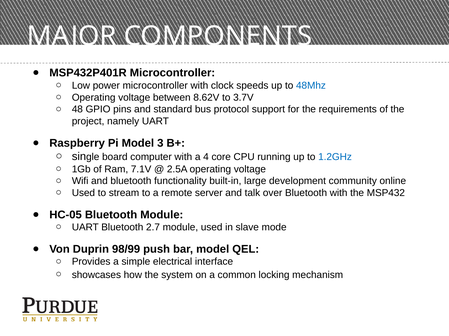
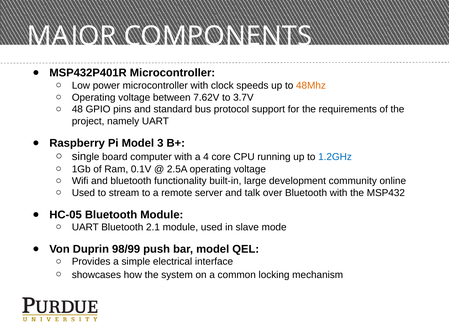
48Mhz colour: blue -> orange
8.62V: 8.62V -> 7.62V
7.1V: 7.1V -> 0.1V
2.7: 2.7 -> 2.1
